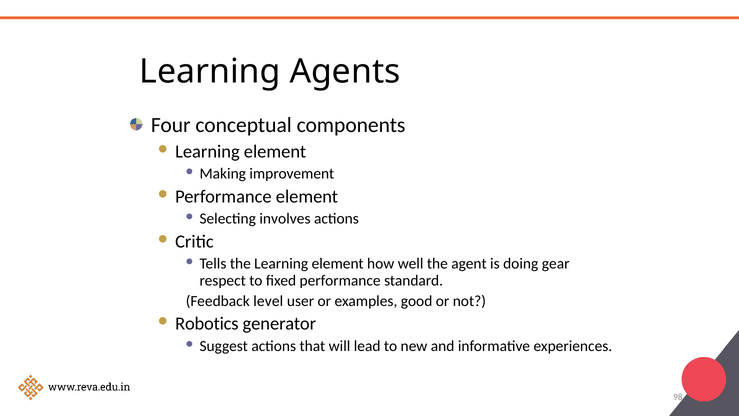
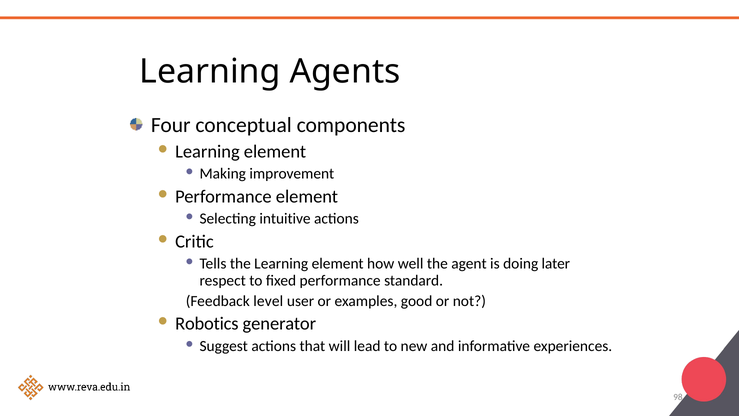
involves: involves -> intuitive
gear: gear -> later
